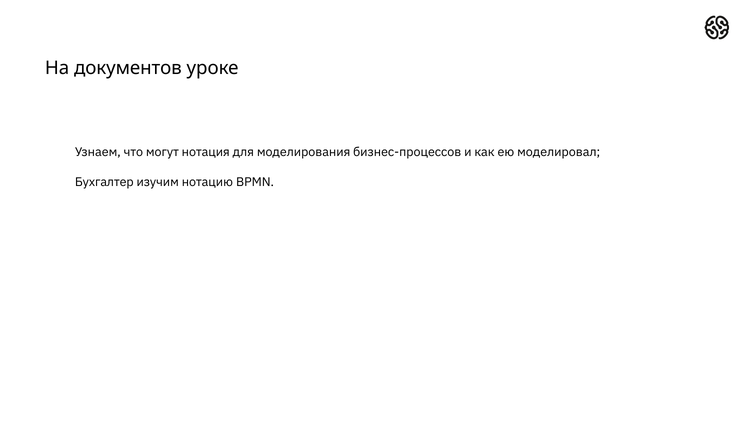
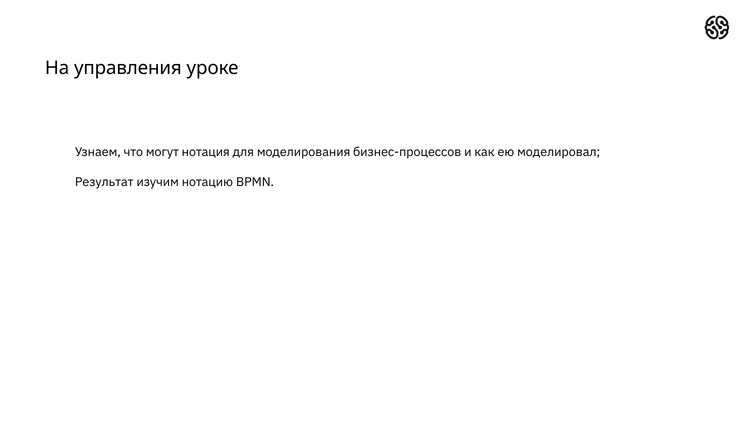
документов: документов -> управления
Бухгалтер: Бухгалтер -> Результат
